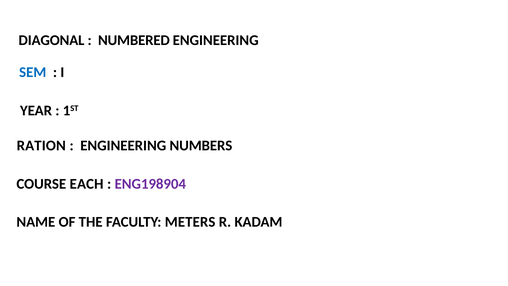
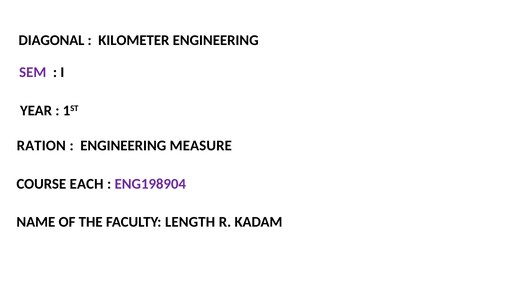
NUMBERED: NUMBERED -> KILOMETER
SEM colour: blue -> purple
NUMBERS: NUMBERS -> MEASURE
METERS: METERS -> LENGTH
